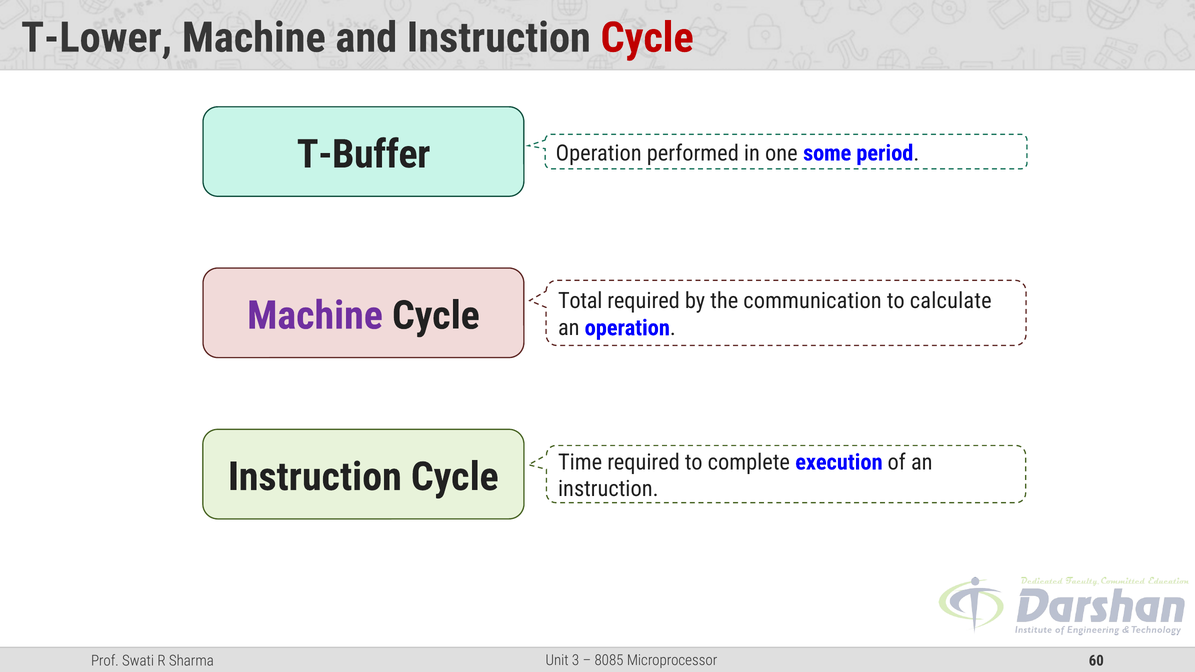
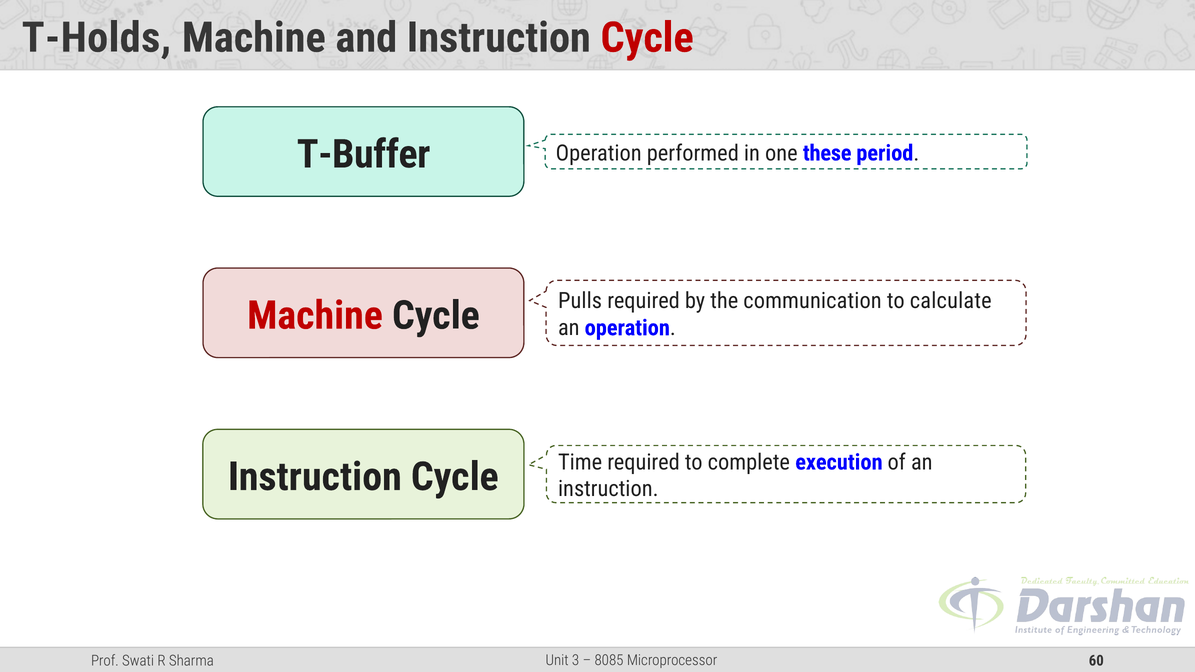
T-Lower: T-Lower -> T-Holds
some: some -> these
Total: Total -> Pulls
Machine at (315, 316) colour: purple -> red
